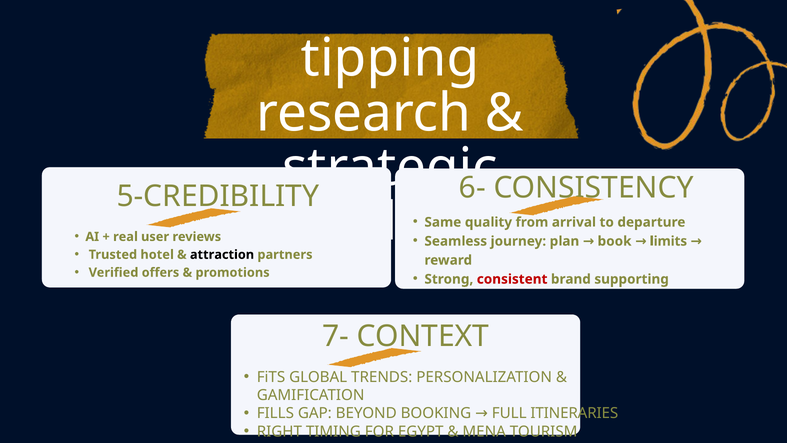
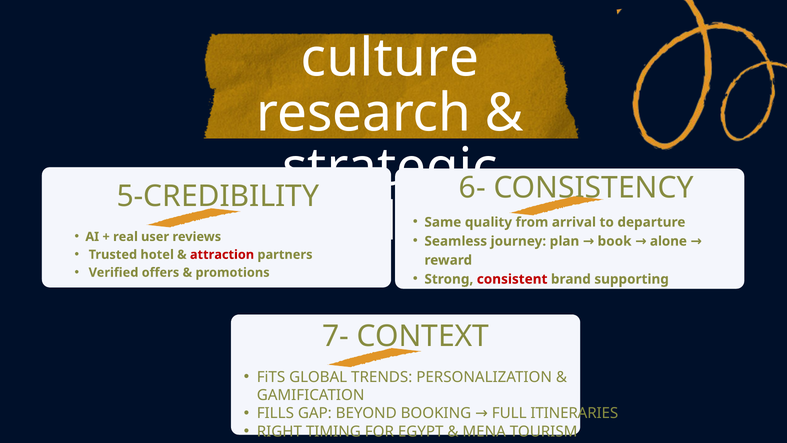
tipping: tipping -> culture
limits: limits -> alone
attraction colour: black -> red
